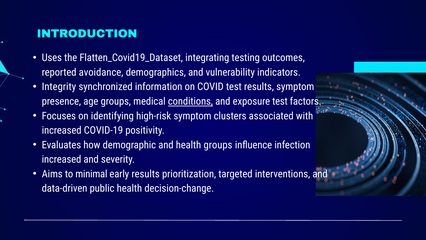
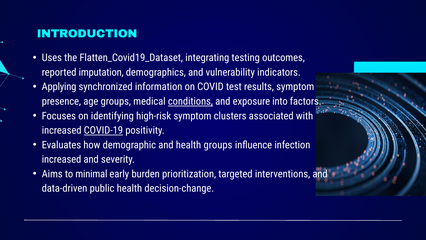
avoidance: avoidance -> imputation
Integrity: Integrity -> Applying
exposure test: test -> into
COVID-19 underline: none -> present
early results: results -> burden
